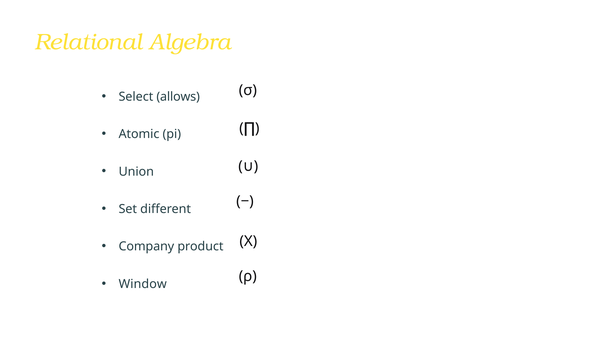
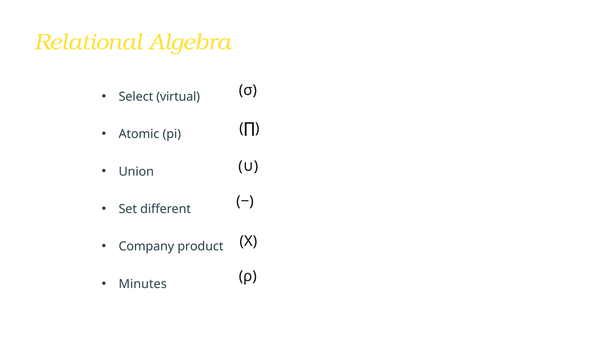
allows: allows -> virtual
Window: Window -> Minutes
